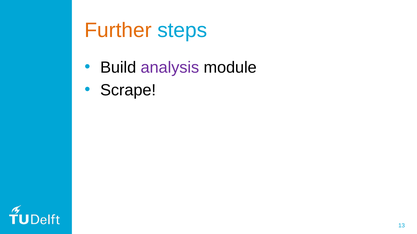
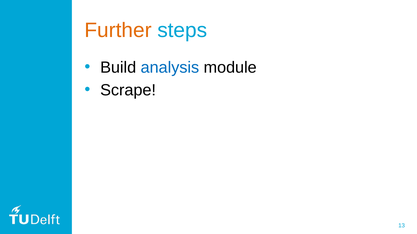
analysis colour: purple -> blue
